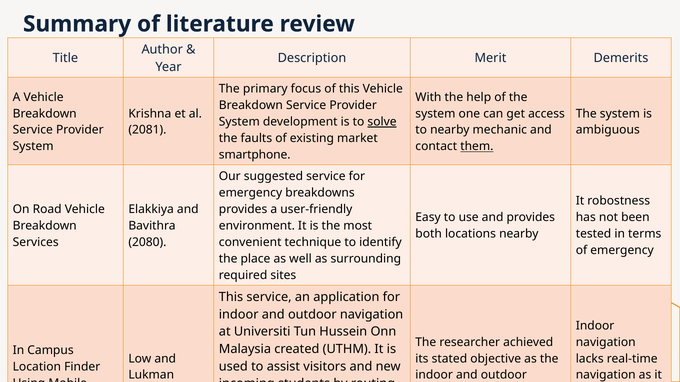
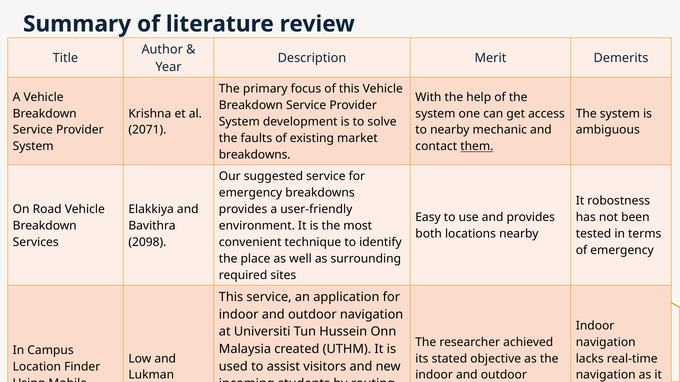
solve underline: present -> none
2081: 2081 -> 2071
smartphone at (255, 155): smartphone -> breakdowns
2080: 2080 -> 2098
